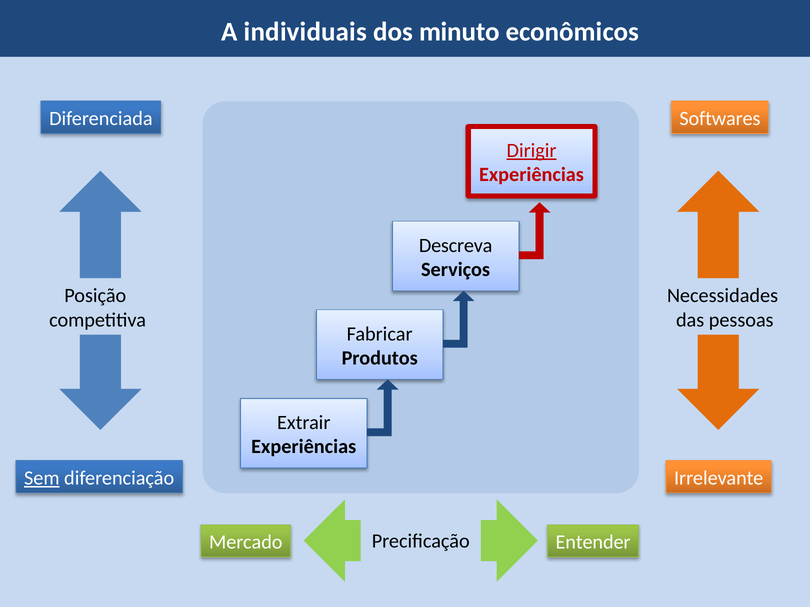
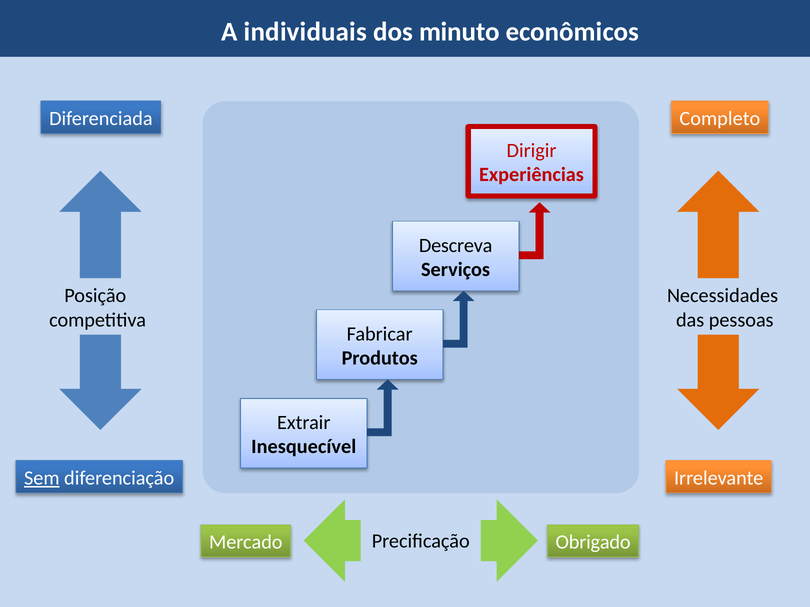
Softwares: Softwares -> Completo
Dirigir underline: present -> none
Experiências at (304, 447): Experiências -> Inesquecível
Entender: Entender -> Obrigado
